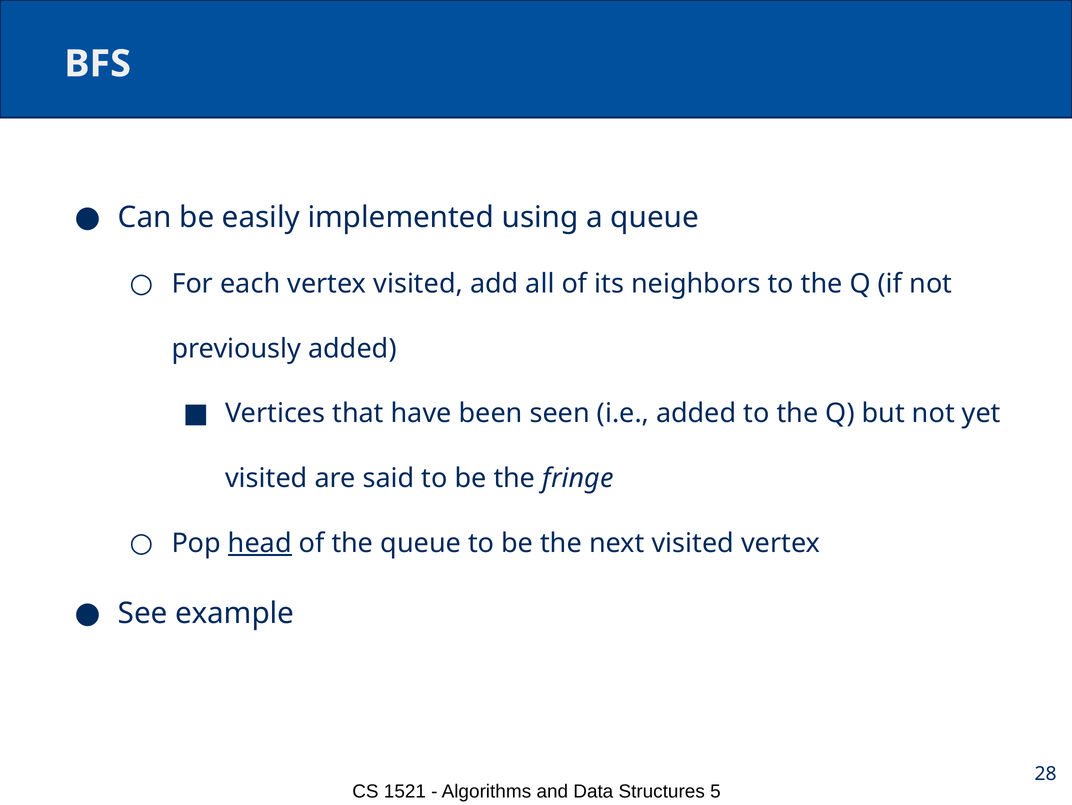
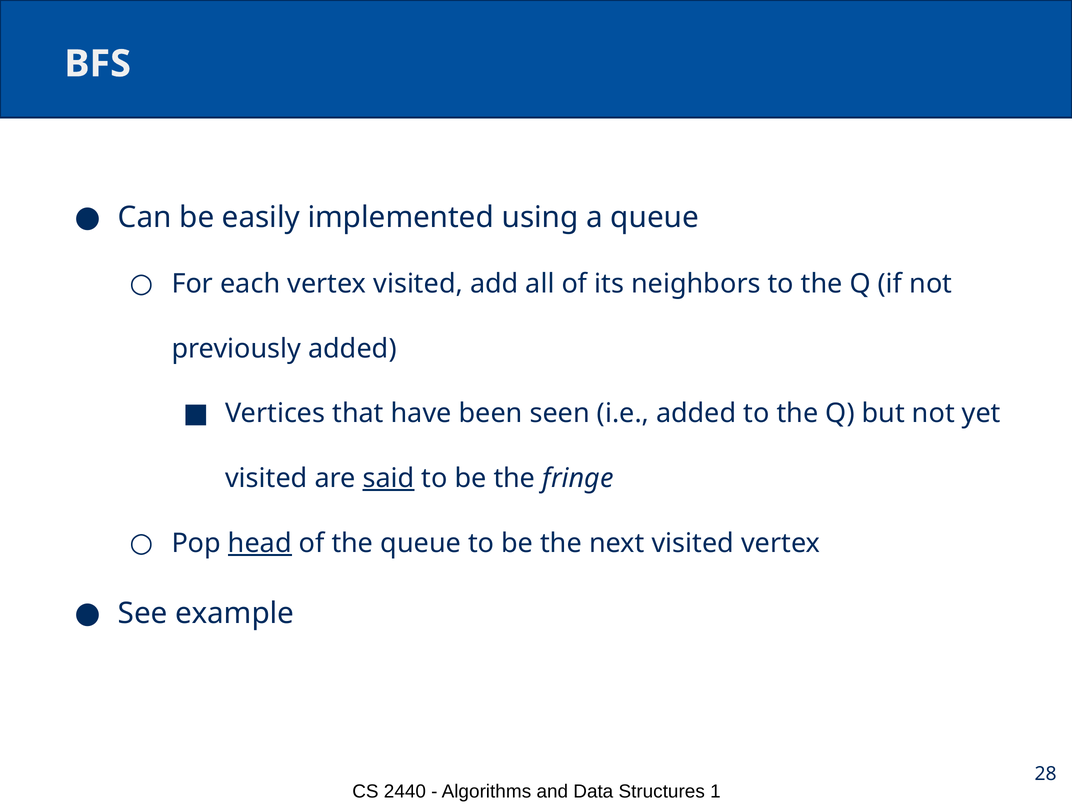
said underline: none -> present
1521: 1521 -> 2440
5: 5 -> 1
